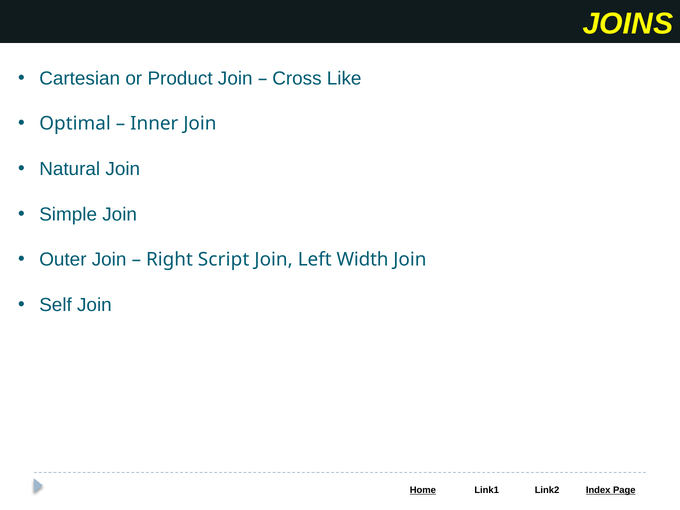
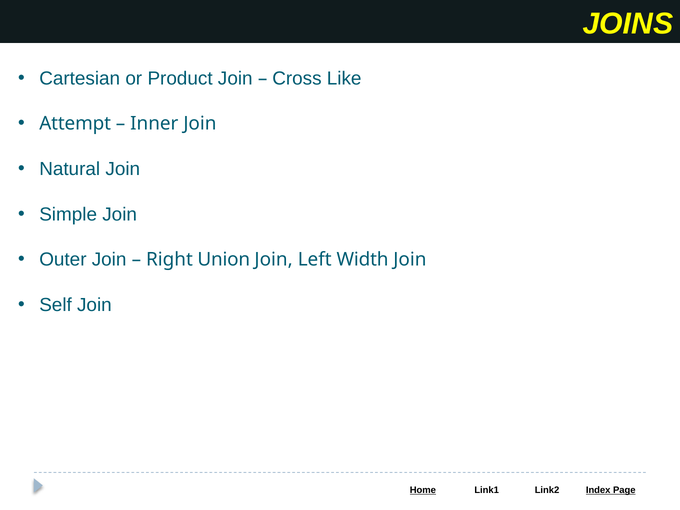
Optimal: Optimal -> Attempt
Script: Script -> Union
